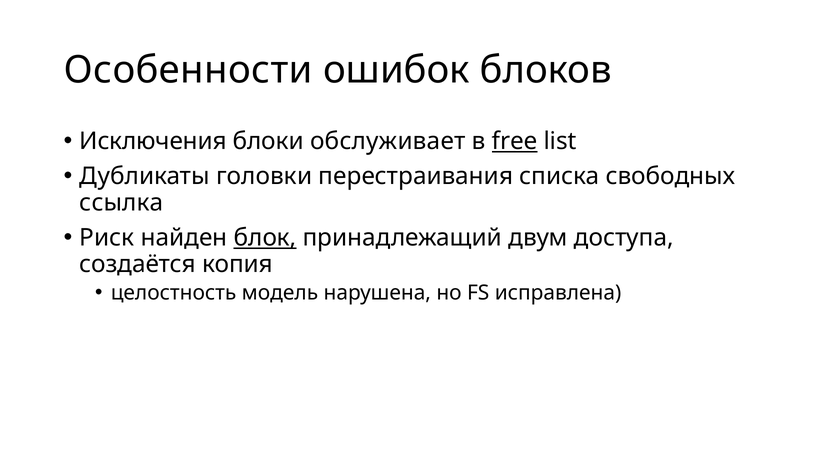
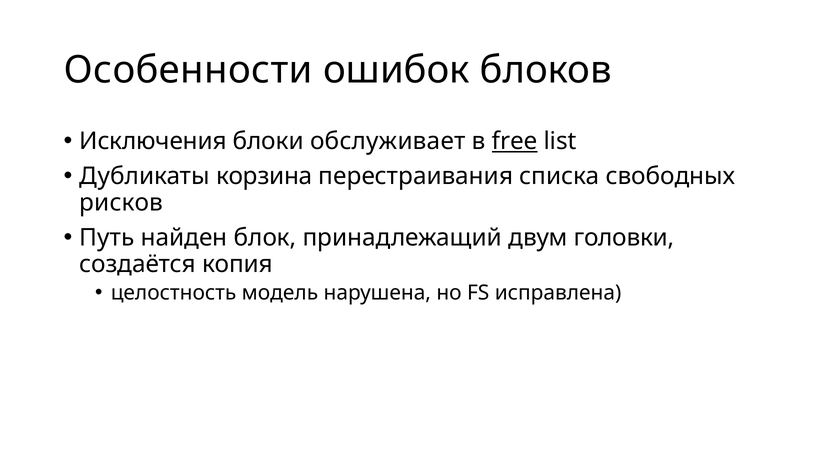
головки: головки -> корзина
ссылка: ссылка -> рисков
Риск: Риск -> Путь
блок underline: present -> none
доступа: доступа -> головки
